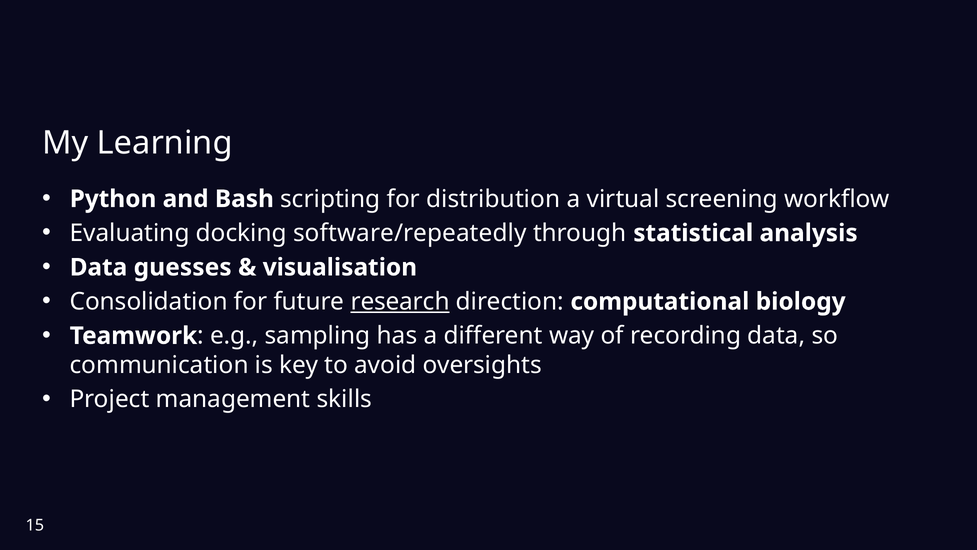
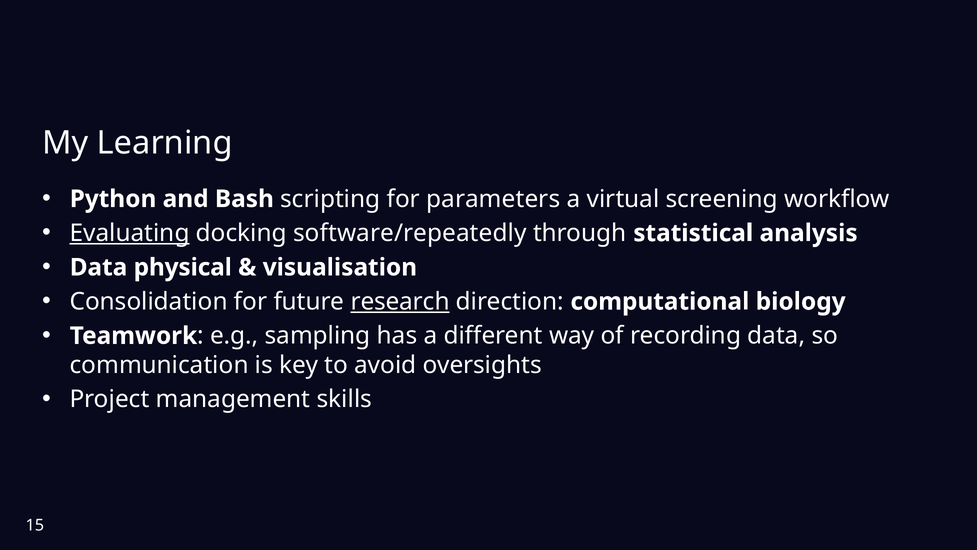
distribution: distribution -> parameters
Evaluating underline: none -> present
guesses: guesses -> physical
